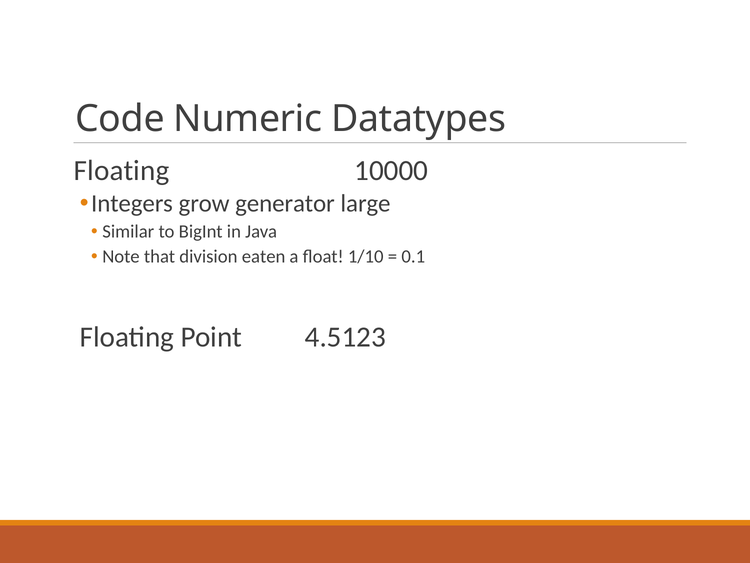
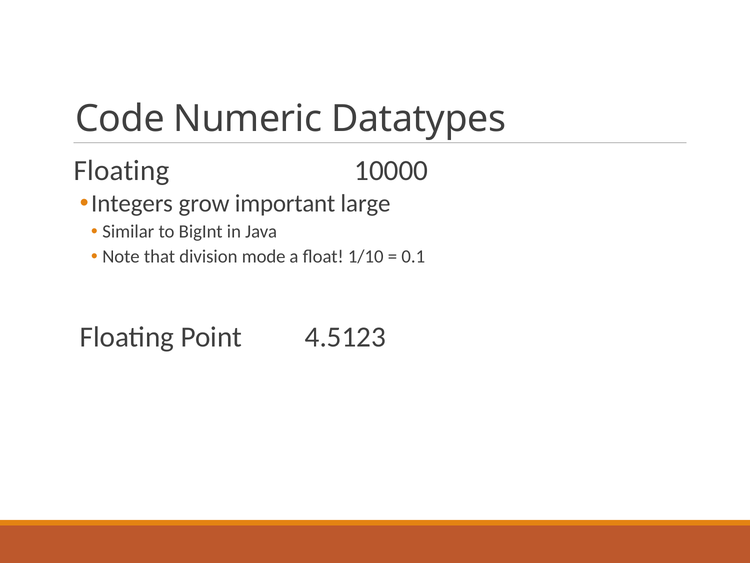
generator: generator -> important
eaten: eaten -> mode
